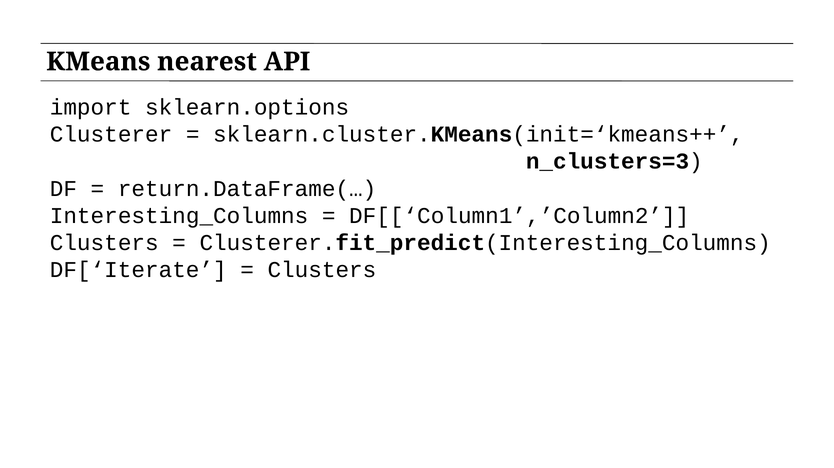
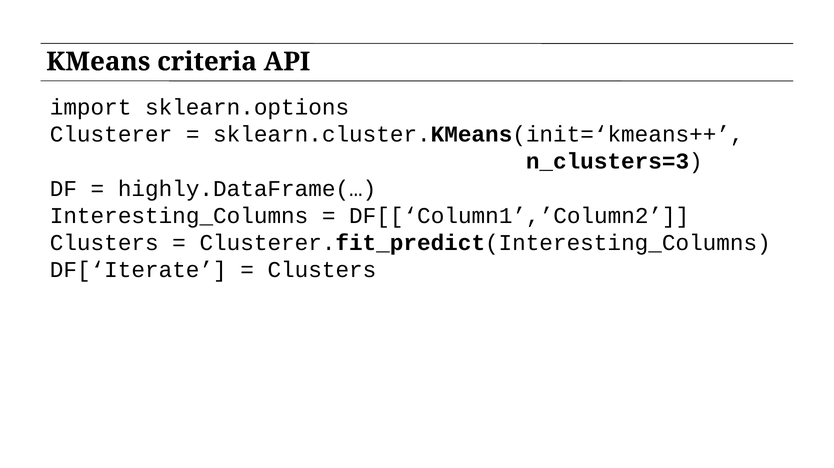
nearest: nearest -> criteria
return.DataFrame(…: return.DataFrame(… -> highly.DataFrame(…
